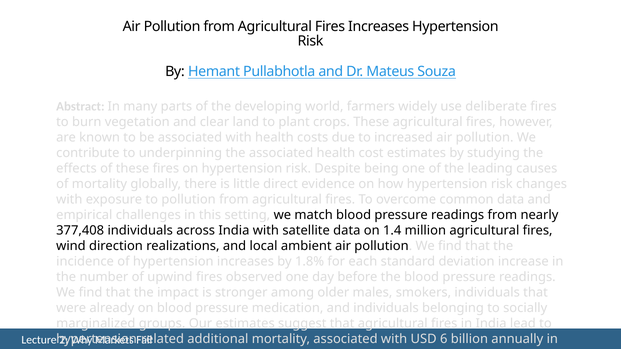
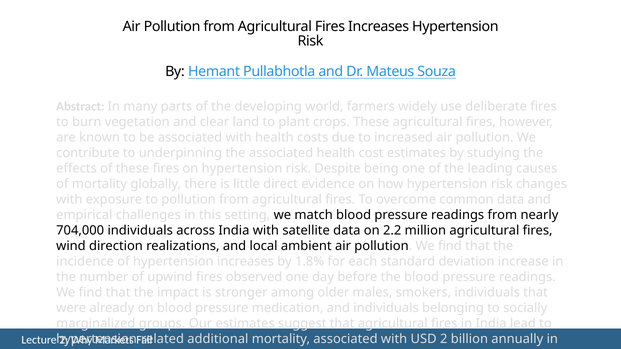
377,408: 377,408 -> 704,000
1.4: 1.4 -> 2.2
USD 6: 6 -> 2
